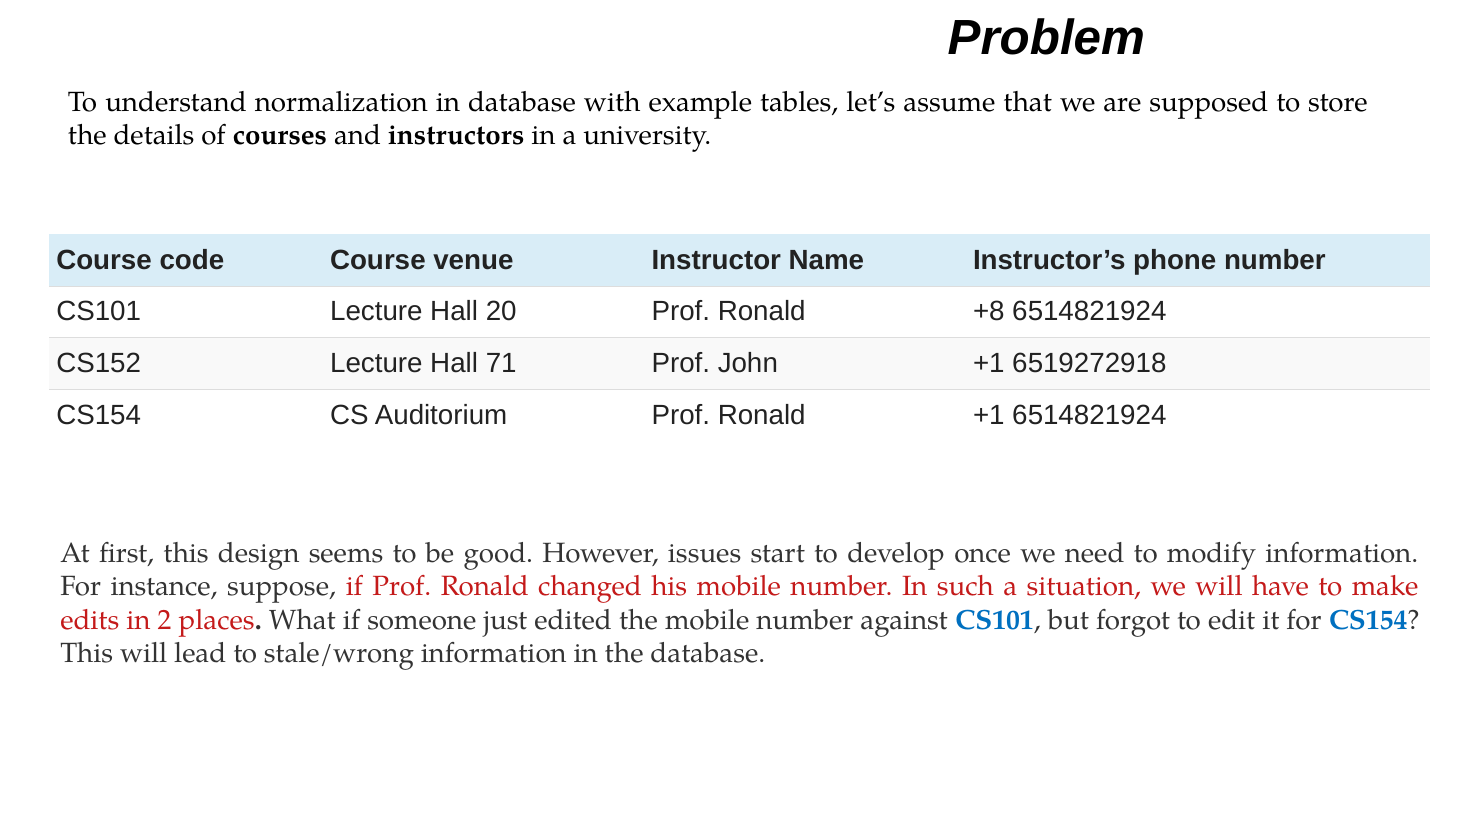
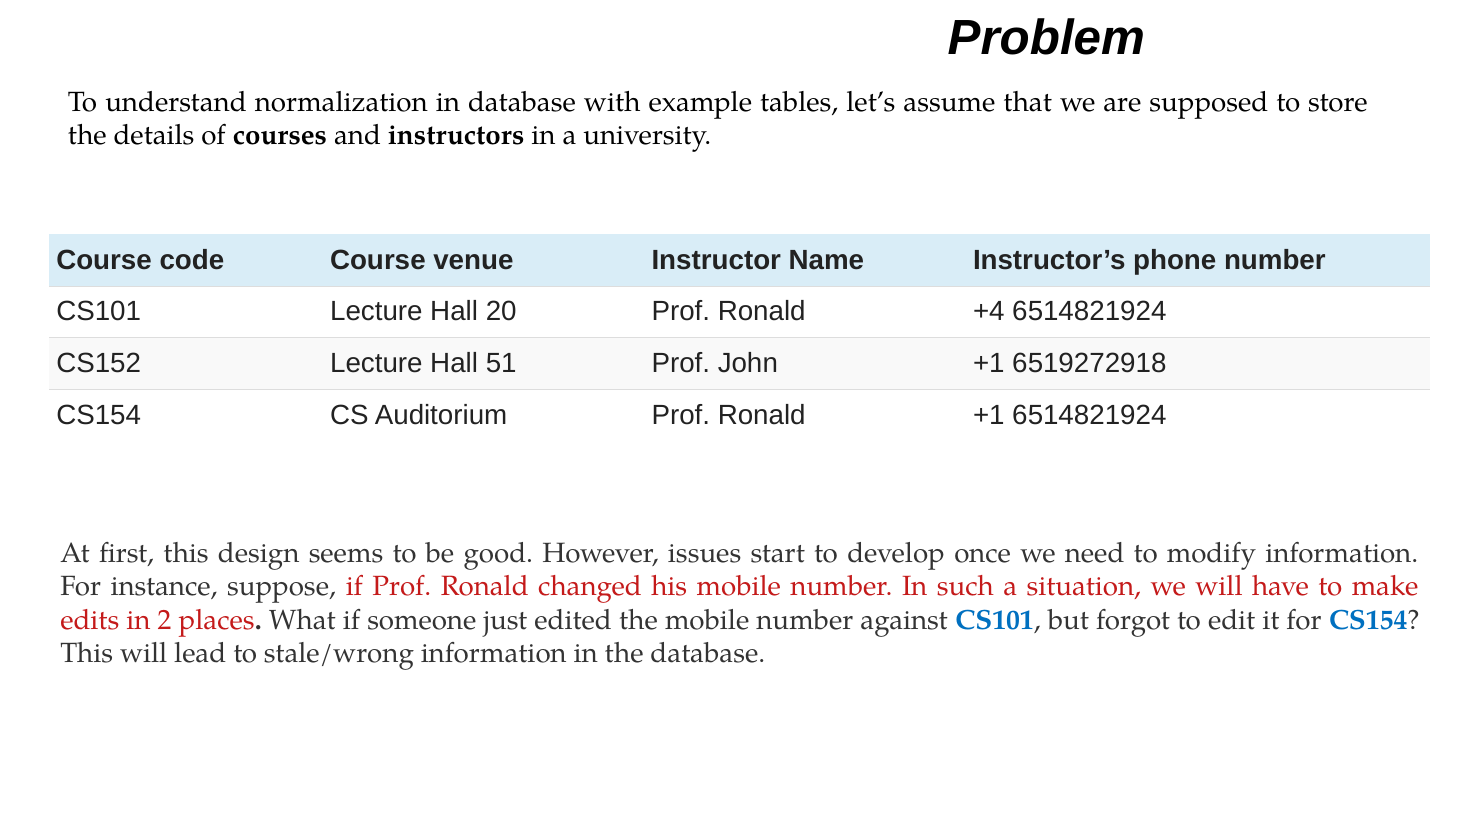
+8: +8 -> +4
71: 71 -> 51
